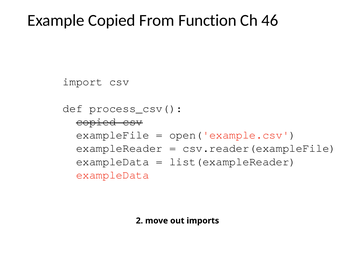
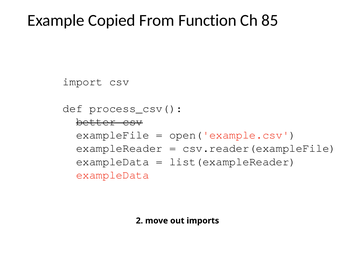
46: 46 -> 85
copied at (96, 122): copied -> better
